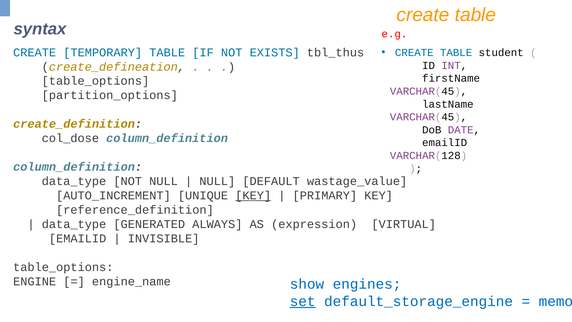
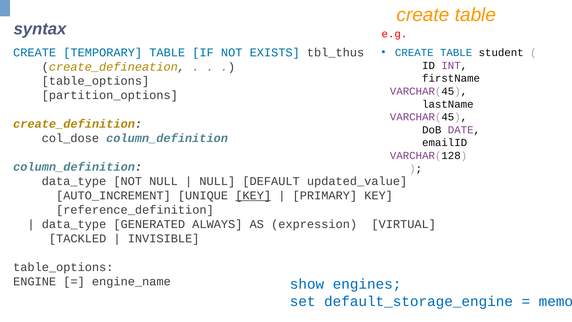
wastage_value: wastage_value -> updated_value
EMAILID at (78, 238): EMAILID -> TACKLED
set underline: present -> none
